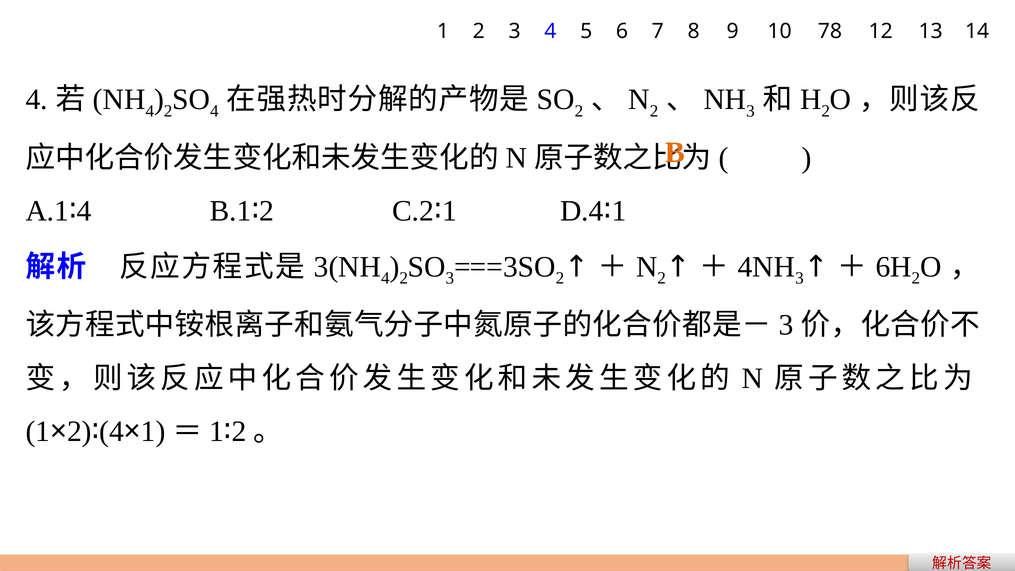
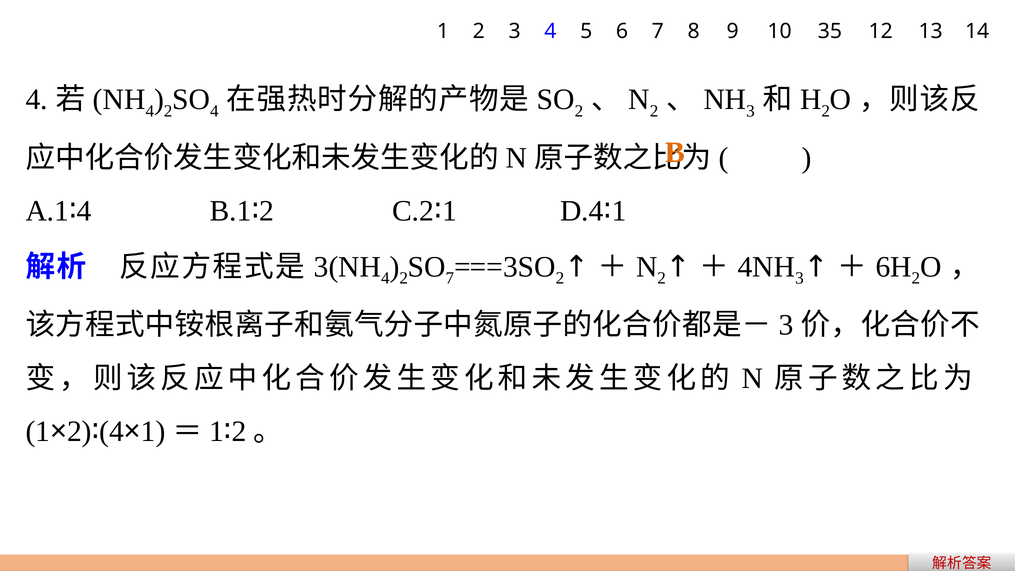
78: 78 -> 35
3 at (450, 278): 3 -> 7
